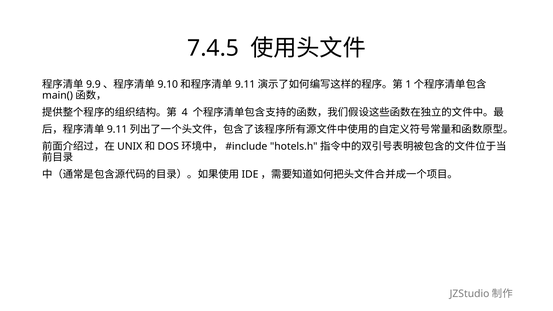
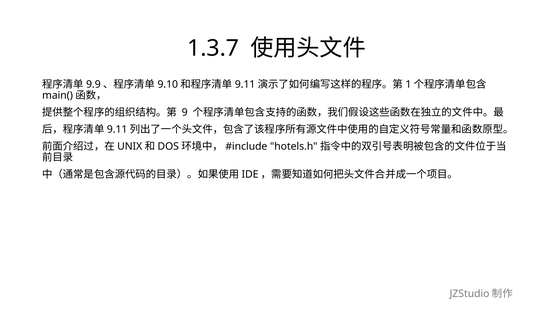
7.4.5: 7.4.5 -> 1.3.7
4: 4 -> 9
